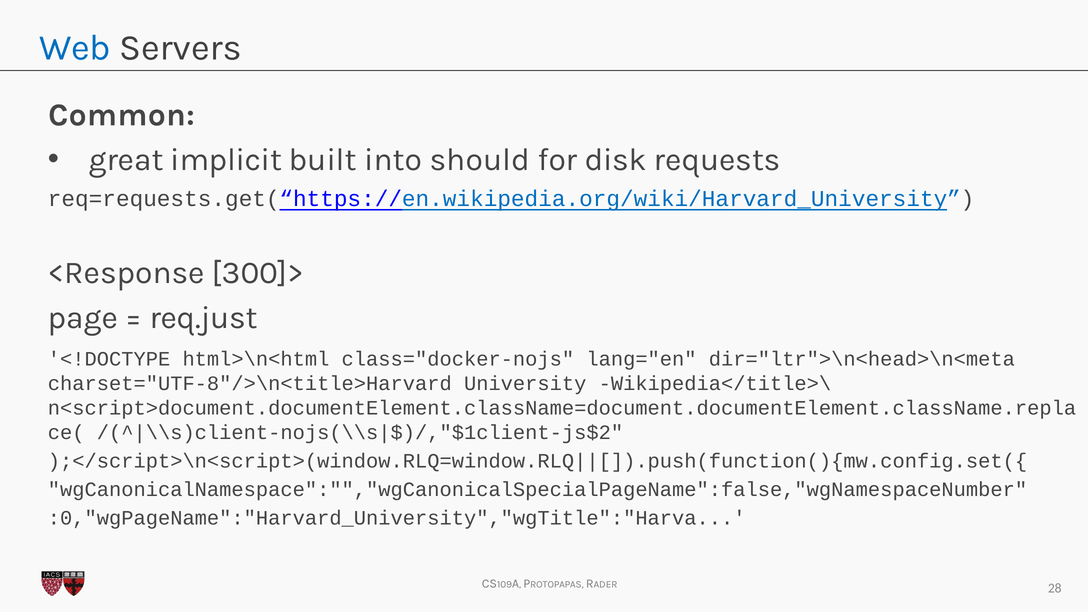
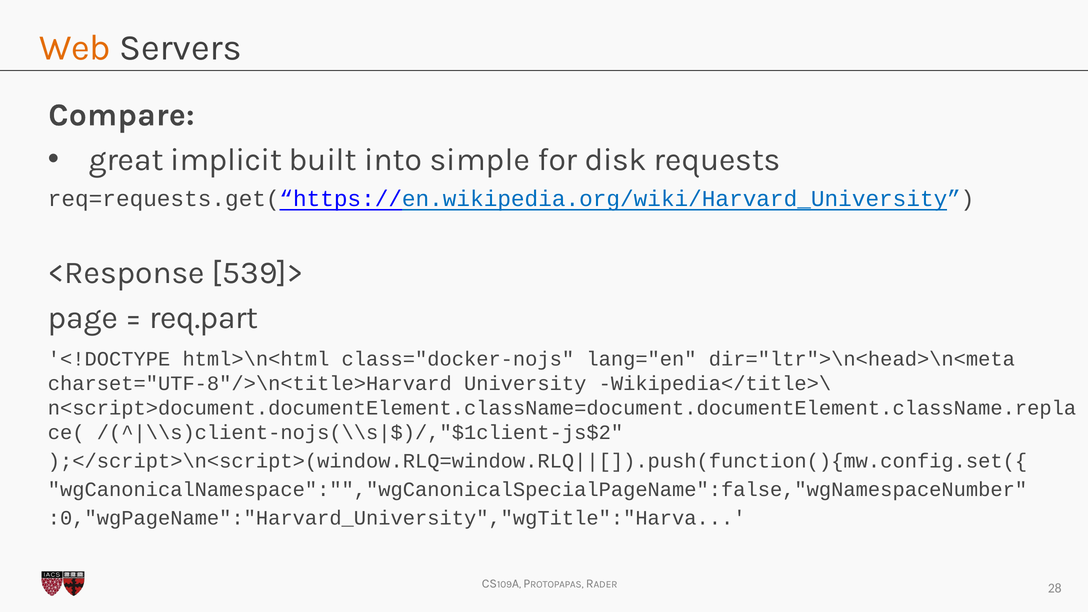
Web colour: blue -> orange
Common: Common -> Compare
should: should -> simple
300]>: 300]> -> 539]>
req.just: req.just -> req.part
